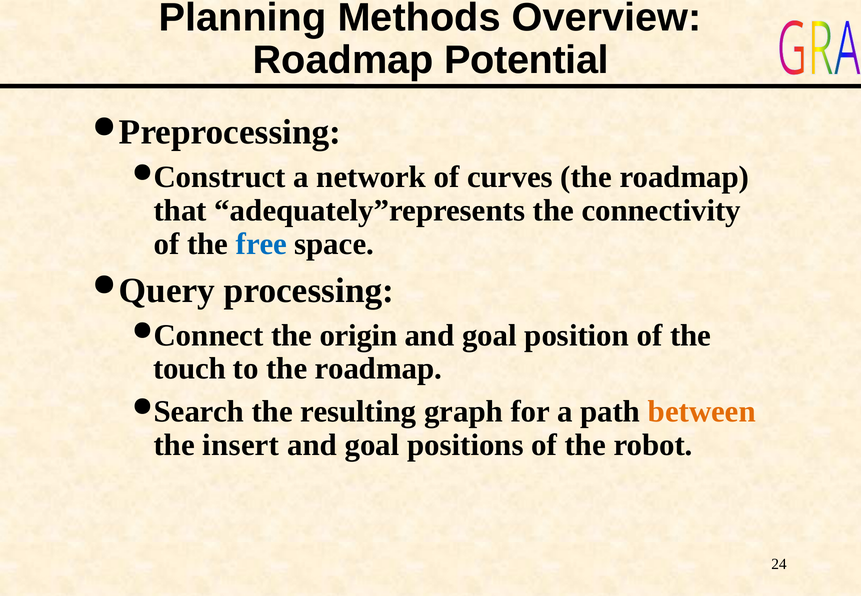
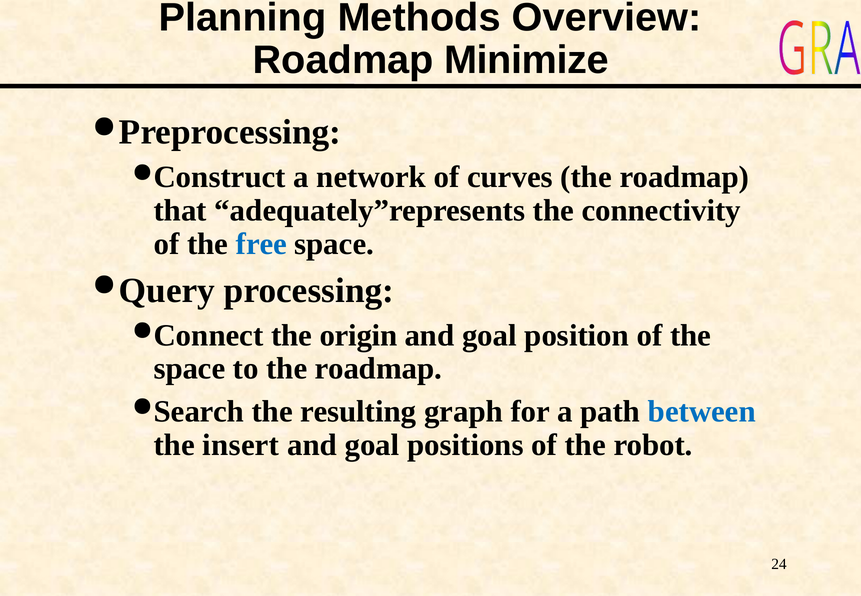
Potential: Potential -> Minimize
touch at (190, 369): touch -> space
between colour: orange -> blue
